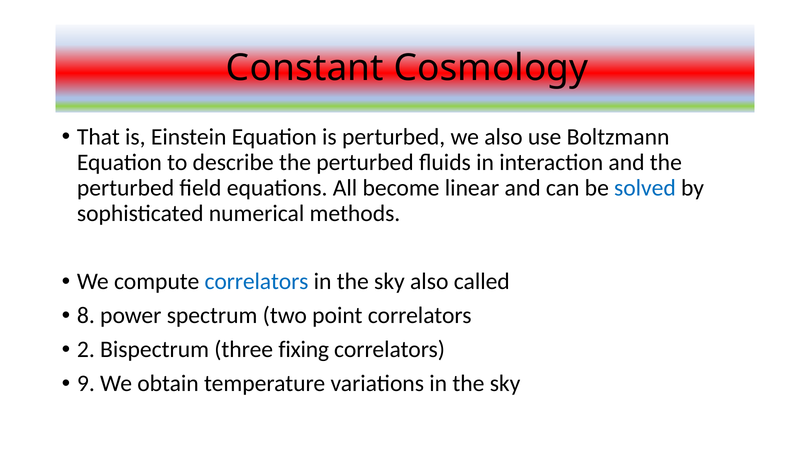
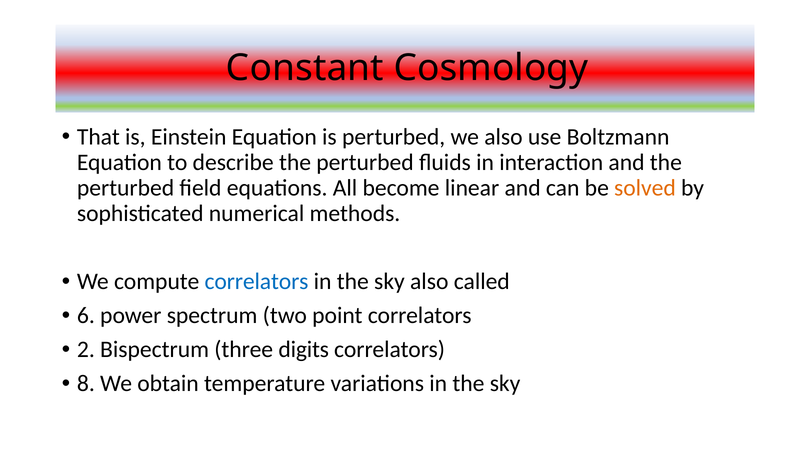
solved colour: blue -> orange
8: 8 -> 6
fixing: fixing -> digits
9: 9 -> 8
